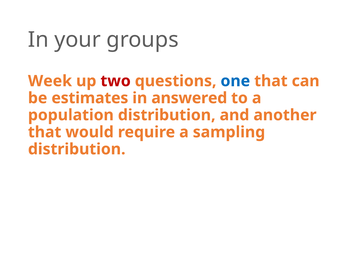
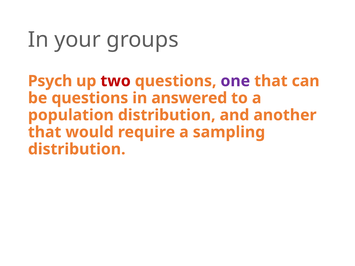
Week: Week -> Psych
one colour: blue -> purple
be estimates: estimates -> questions
